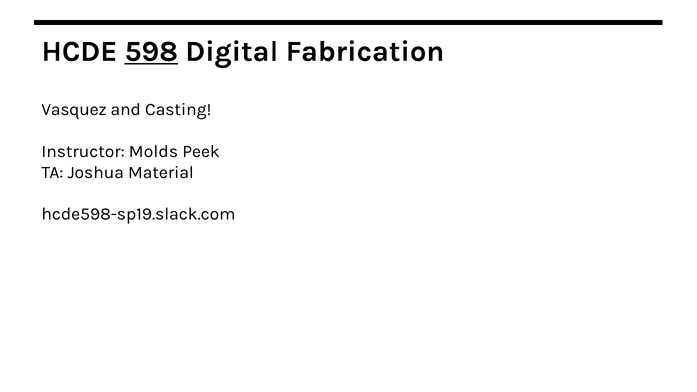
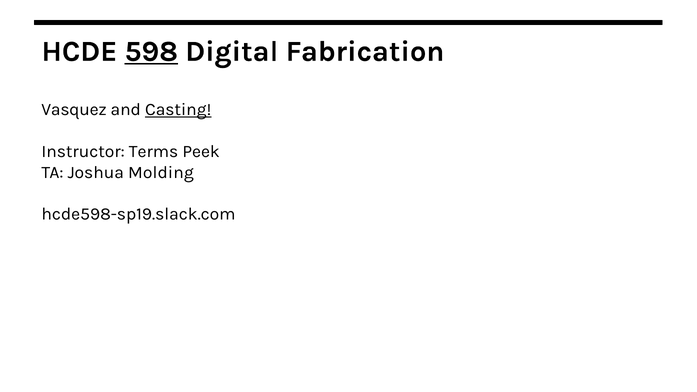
Casting underline: none -> present
Molds: Molds -> Terms
Material: Material -> Molding
